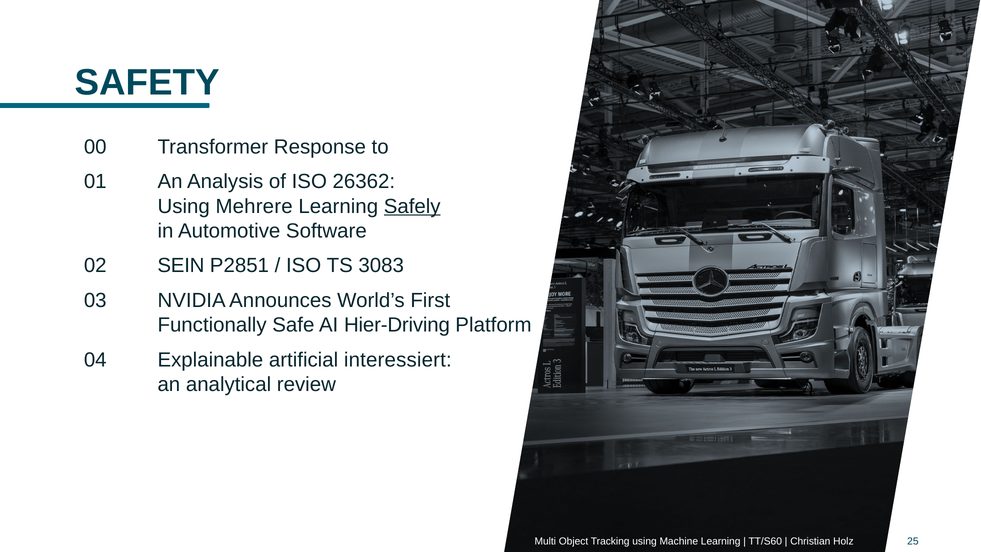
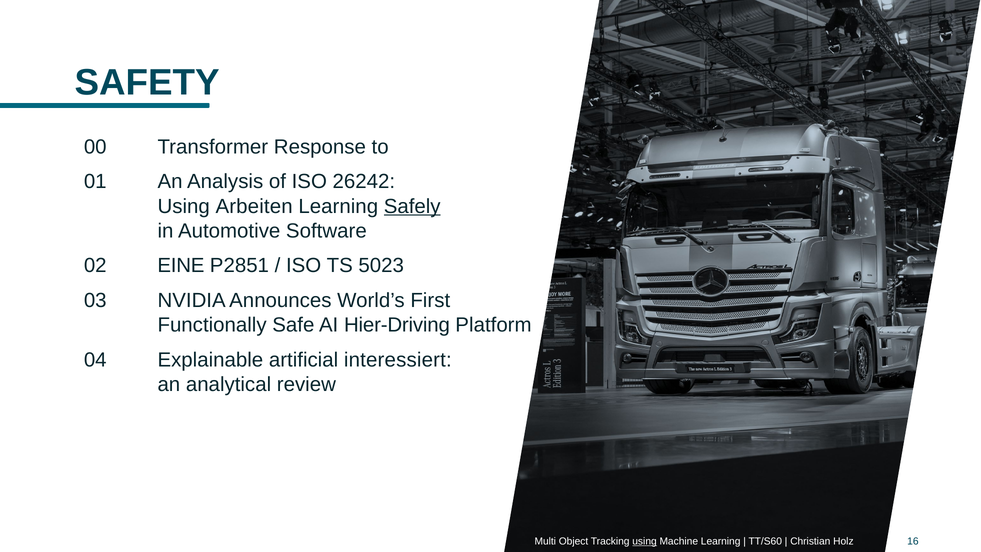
26362: 26362 -> 26242
Mehrere: Mehrere -> Arbeiten
SEIN: SEIN -> EINE
3083: 3083 -> 5023
using at (645, 541) underline: none -> present
25: 25 -> 16
